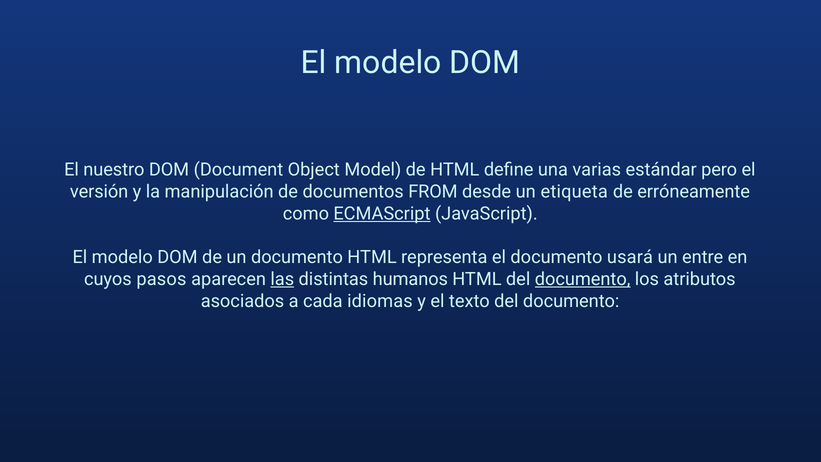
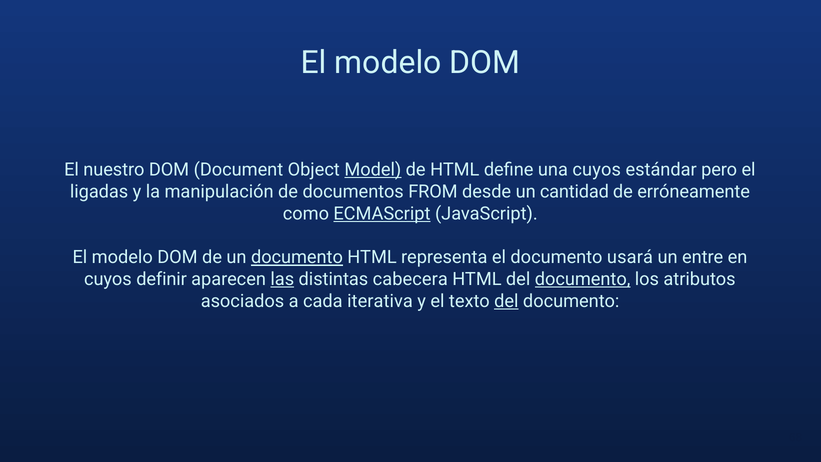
Model underline: none -> present
una varias: varias -> cuyos
versión: versión -> ligadas
etiqueta: etiqueta -> cantidad
documento at (297, 257) underline: none -> present
pasos: pasos -> definir
humanos: humanos -> cabecera
idiomas: idiomas -> iterativa
del at (506, 301) underline: none -> present
